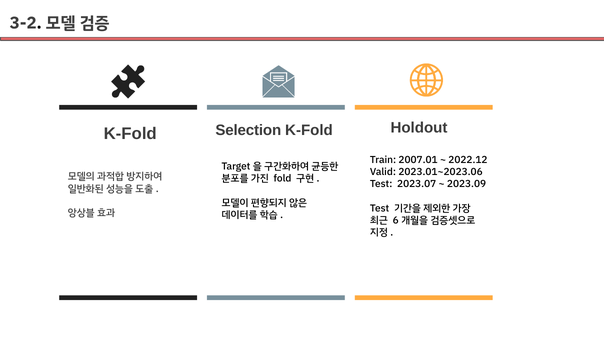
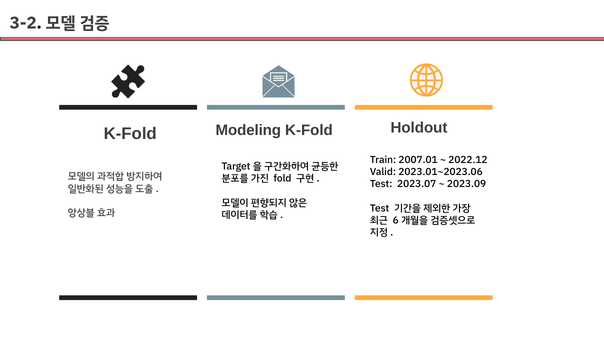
Selection: Selection -> Modeling
